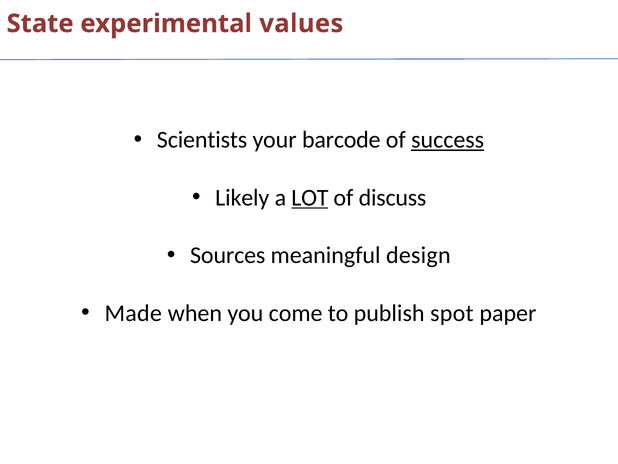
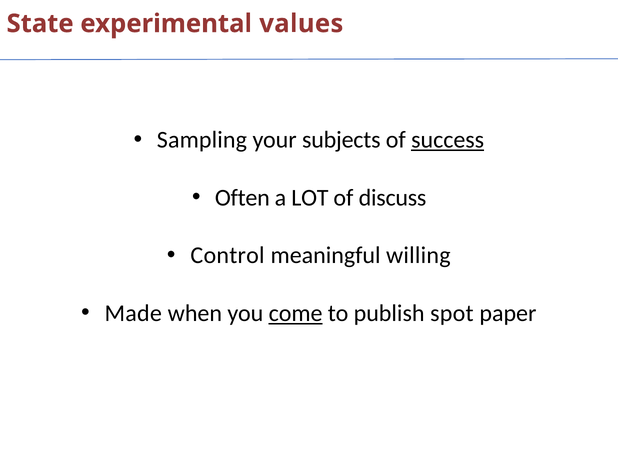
Scientists: Scientists -> Sampling
barcode: barcode -> subjects
Likely: Likely -> Often
LOT underline: present -> none
Sources: Sources -> Control
design: design -> willing
come underline: none -> present
